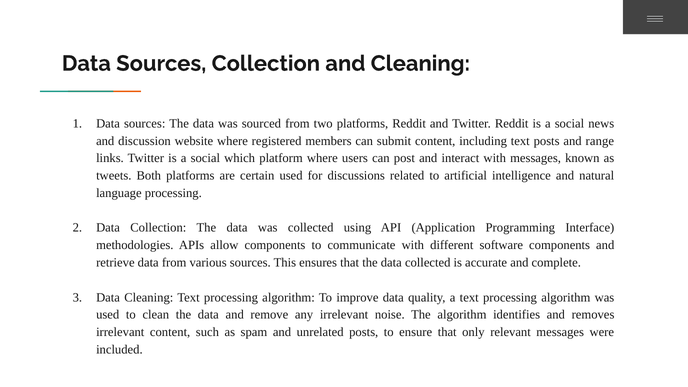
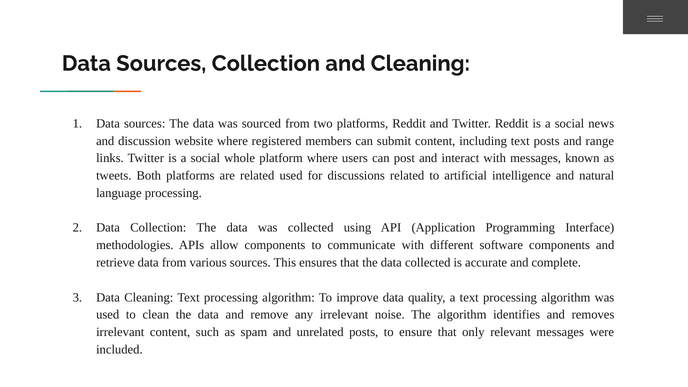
which: which -> whole
are certain: certain -> related
